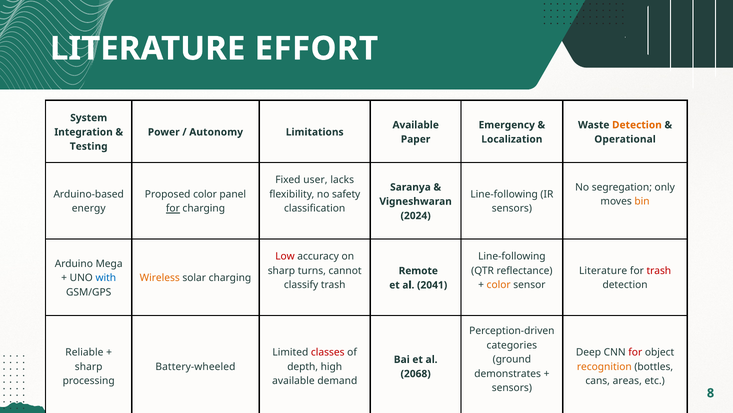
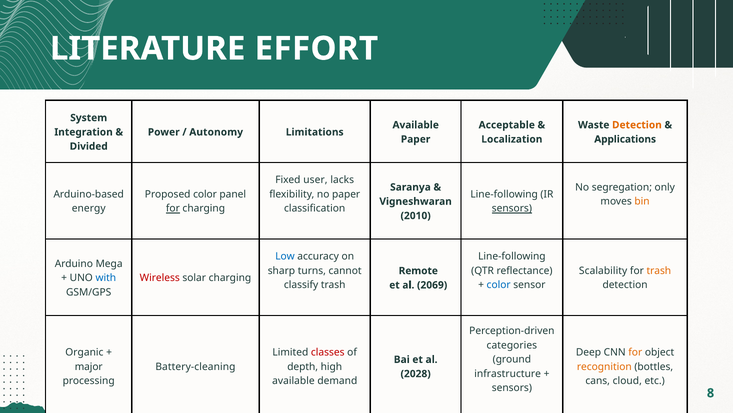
Emergency: Emergency -> Acceptable
Operational: Operational -> Applications
Testing: Testing -> Divided
no safety: safety -> paper
sensors at (512, 208) underline: none -> present
2024: 2024 -> 2010
Low colour: red -> blue
Literature at (603, 270): Literature -> Scalability
trash at (659, 270) colour: red -> orange
Wireless colour: orange -> red
color at (499, 285) colour: orange -> blue
2041: 2041 -> 2069
Reliable: Reliable -> Organic
for at (635, 352) colour: red -> orange
sharp at (89, 366): sharp -> major
Battery-wheeled: Battery-wheeled -> Battery-cleaning
demonstrates: demonstrates -> infrastructure
2068: 2068 -> 2028
areas: areas -> cloud
